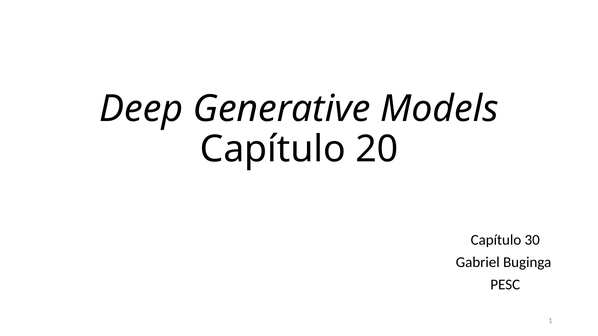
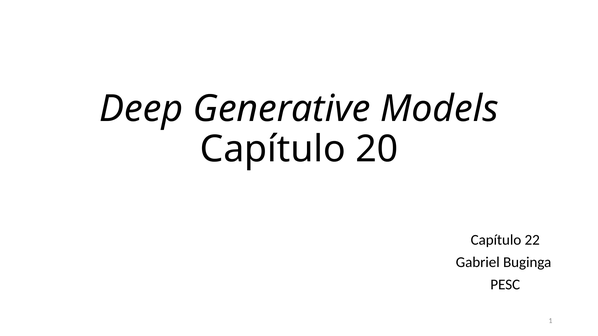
30: 30 -> 22
